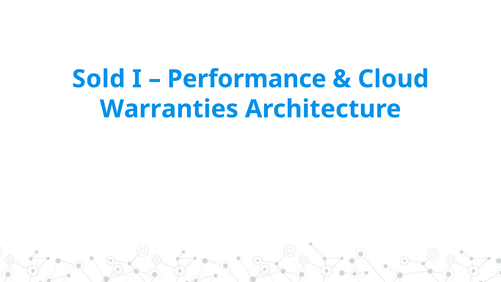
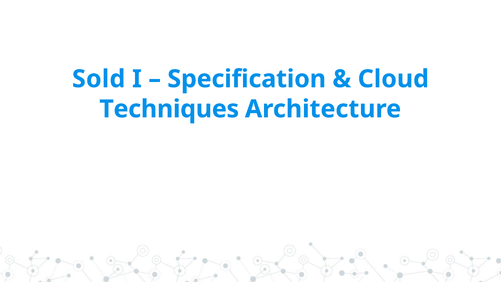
Performance: Performance -> Specification
Warranties: Warranties -> Techniques
